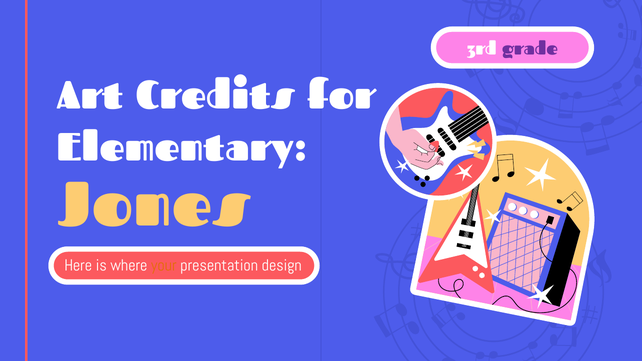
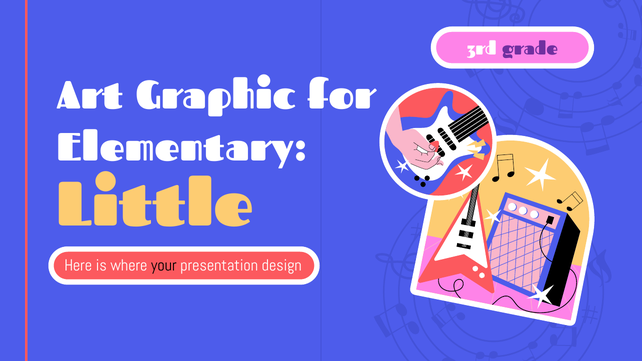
Credits: Credits -> Graphic
Jones: Jones -> Little
your colour: orange -> black
